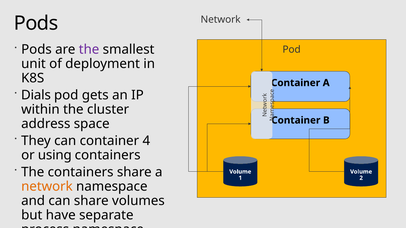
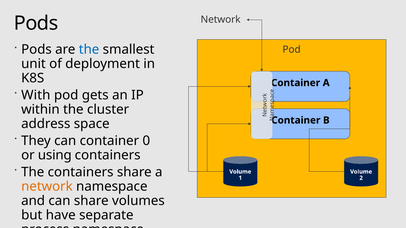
the at (89, 50) colour: purple -> blue
Dials: Dials -> With
4: 4 -> 0
